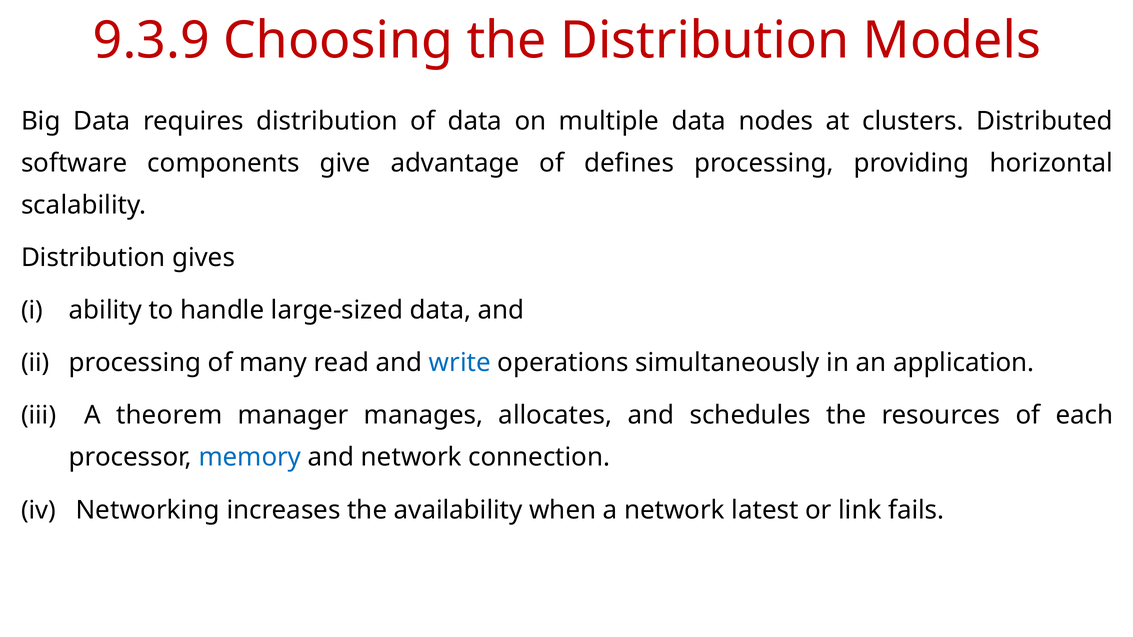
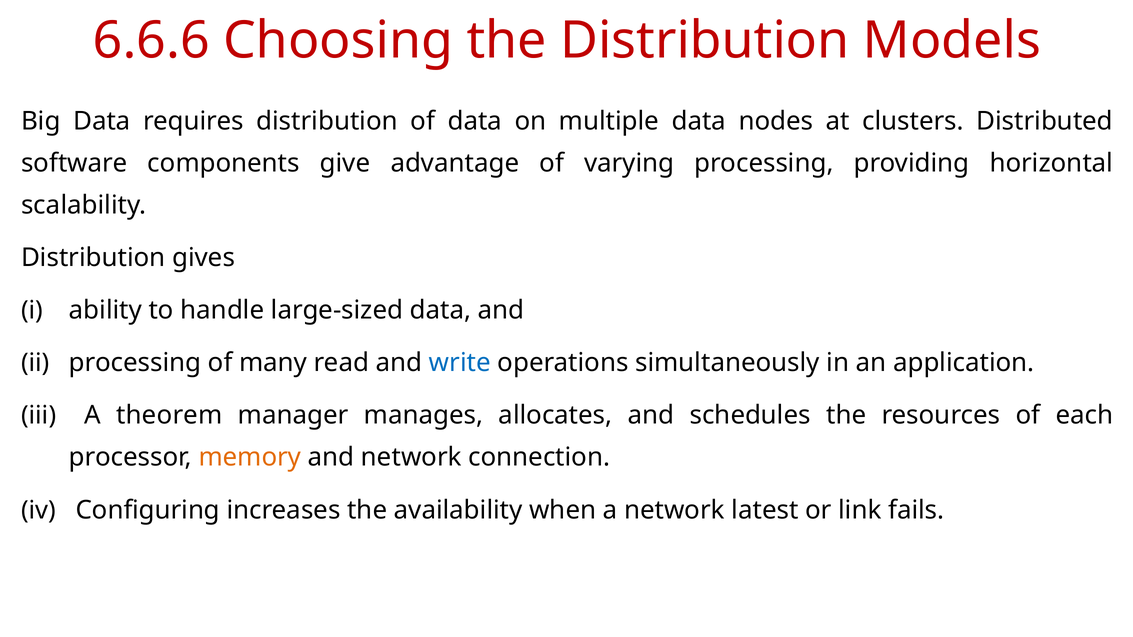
9.3.9: 9.3.9 -> 6.6.6
defines: defines -> varying
memory colour: blue -> orange
Networking: Networking -> Configuring
